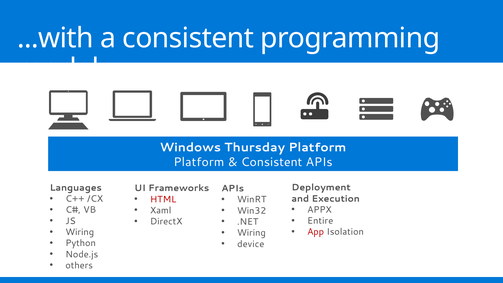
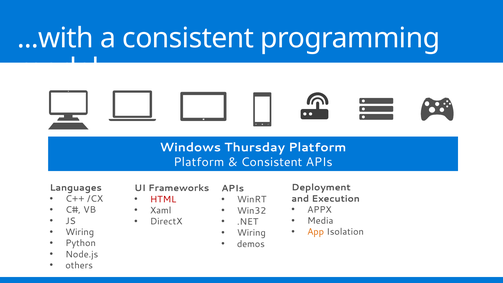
Entire: Entire -> Media
App colour: red -> orange
device: device -> demos
